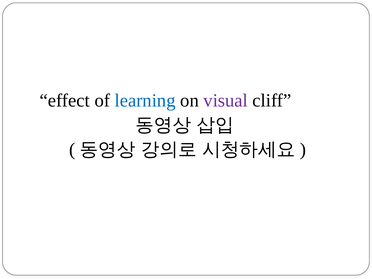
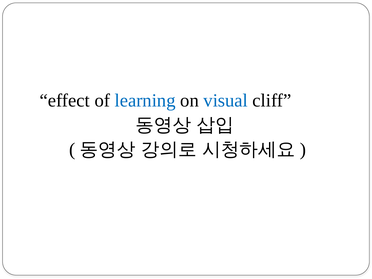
visual colour: purple -> blue
